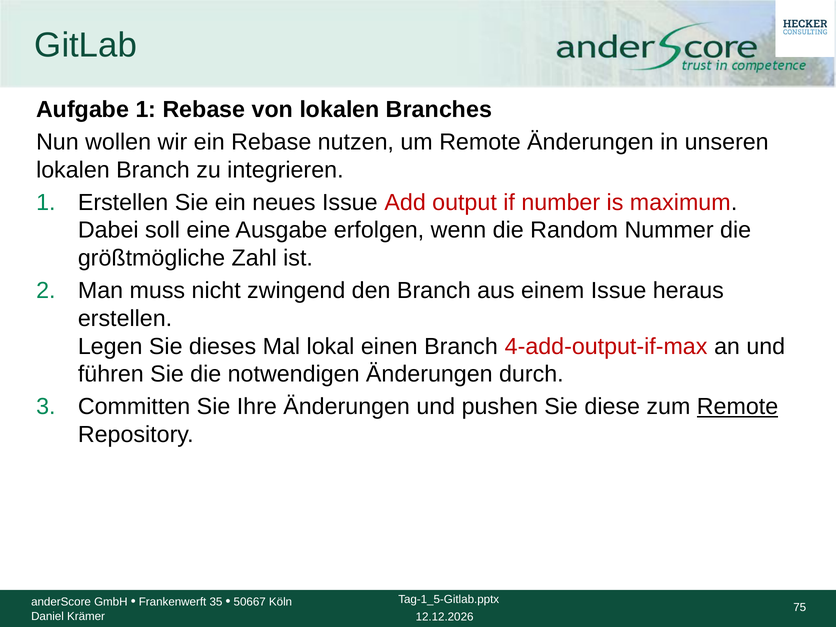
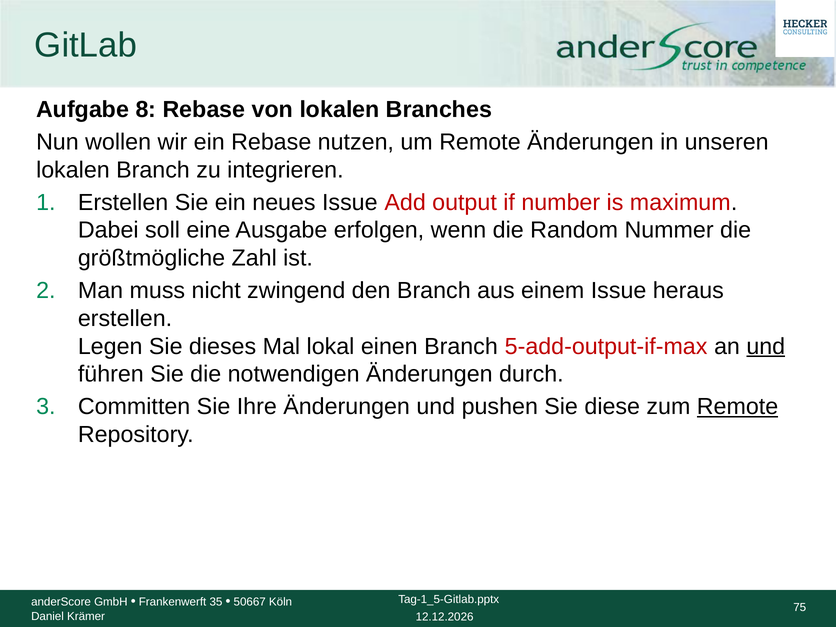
Aufgabe 1: 1 -> 8
4-add-output-if-max: 4-add-output-if-max -> 5-add-output-if-max
und at (766, 346) underline: none -> present
